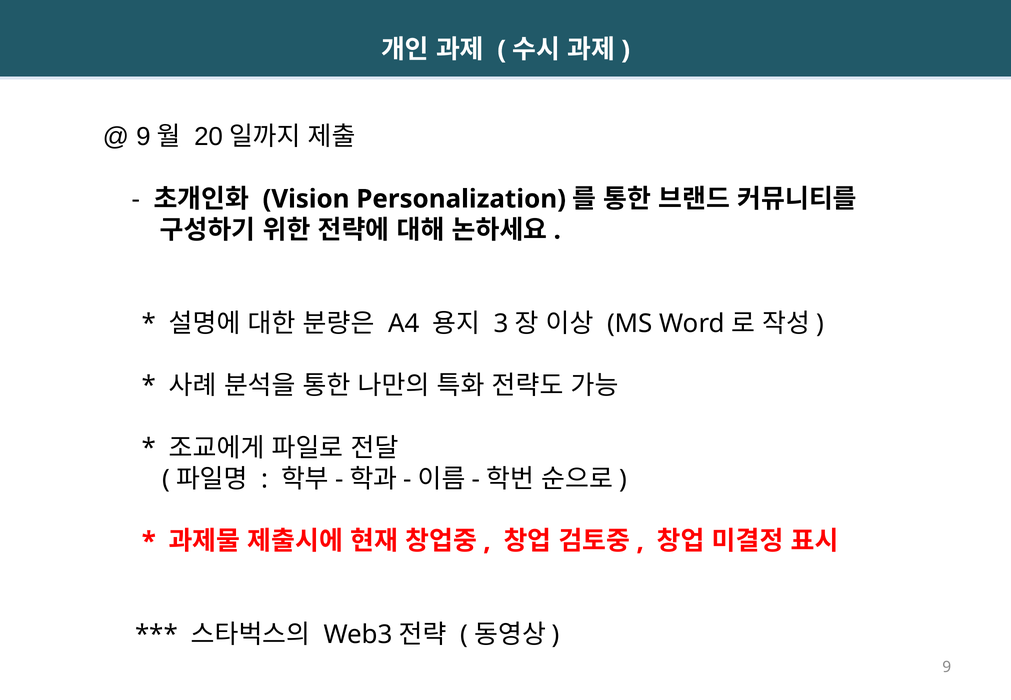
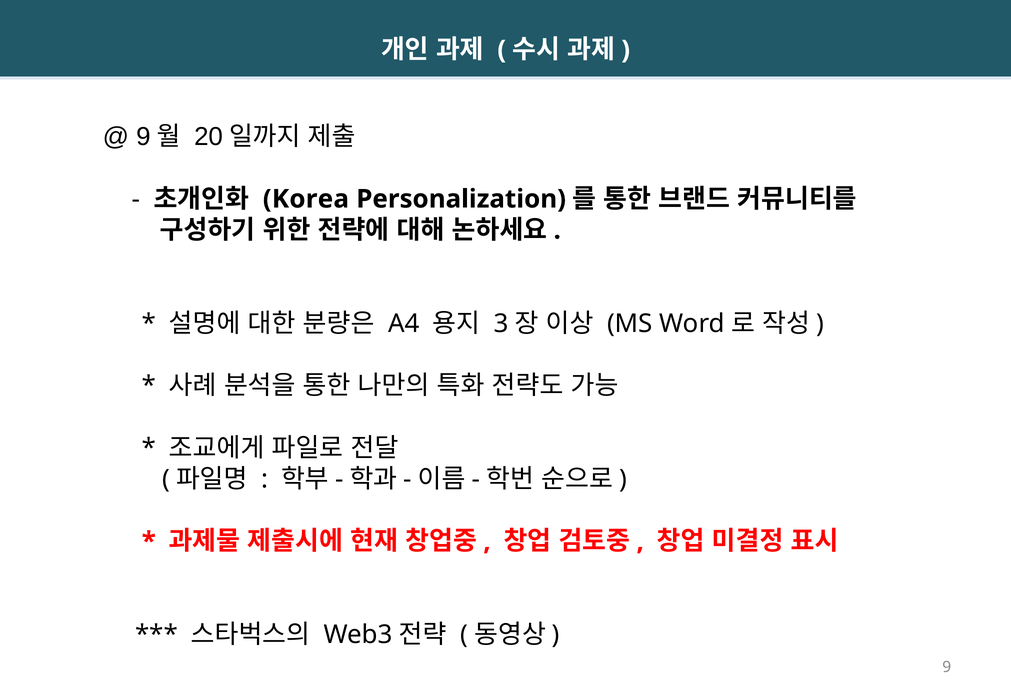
Vision: Vision -> Korea
